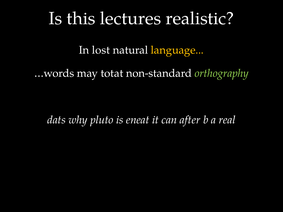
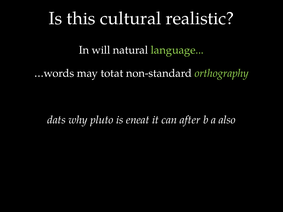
lectures: lectures -> cultural
lost: lost -> will
language colour: yellow -> light green
real: real -> also
